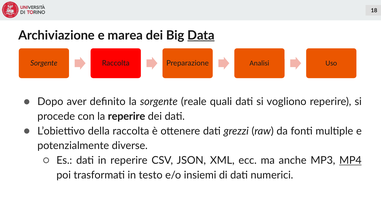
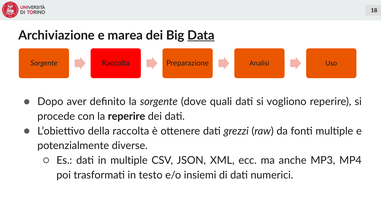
reale: reale -> dove
in reperire: reperire -> multiple
MP4 underline: present -> none
